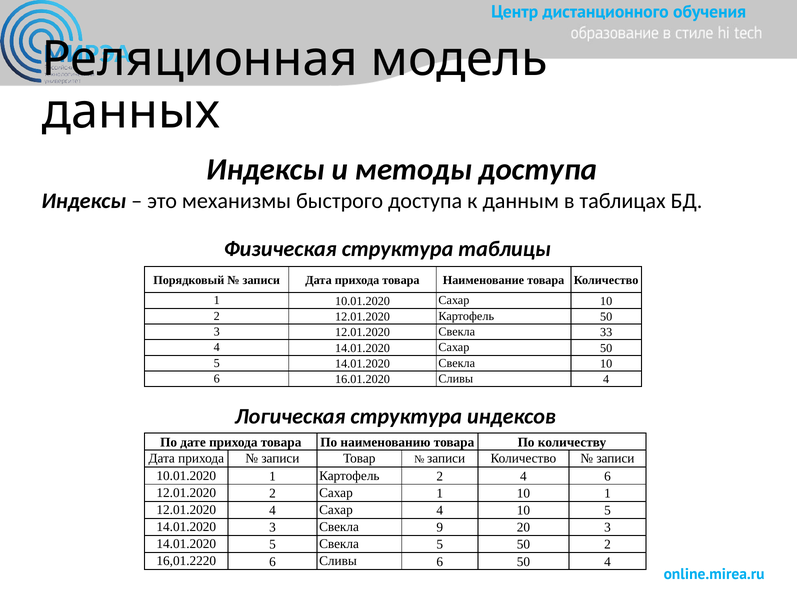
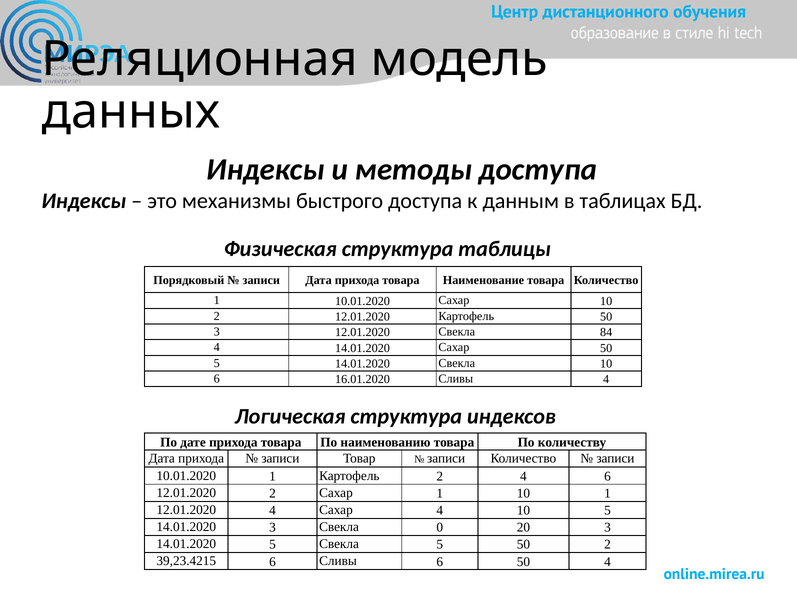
33: 33 -> 84
9: 9 -> 0
16,01.2220: 16,01.2220 -> 39,23.4215
